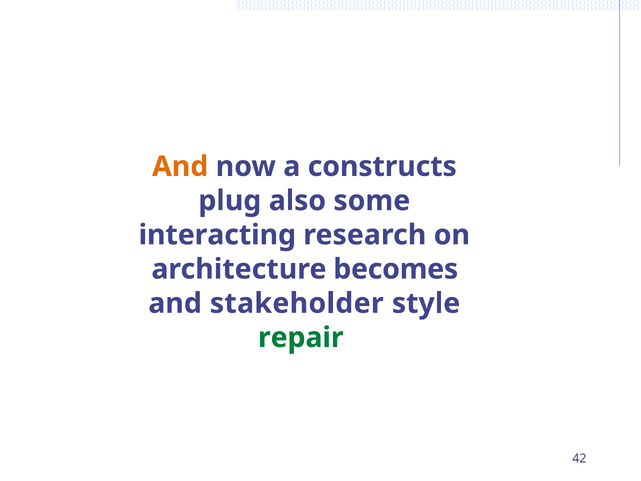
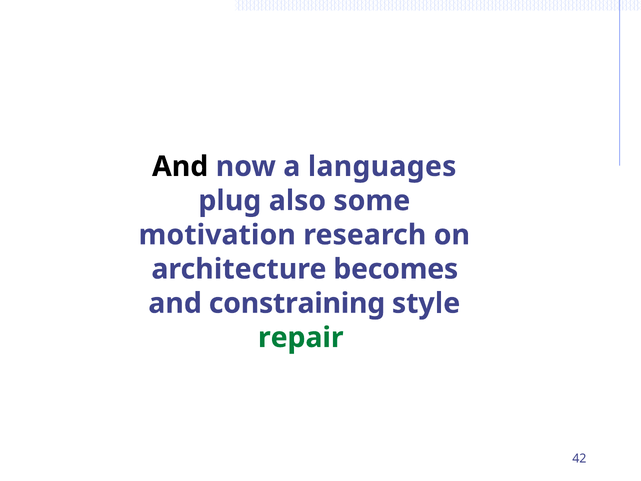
And at (180, 166) colour: orange -> black
constructs: constructs -> languages
interacting: interacting -> motivation
stakeholder: stakeholder -> constraining
